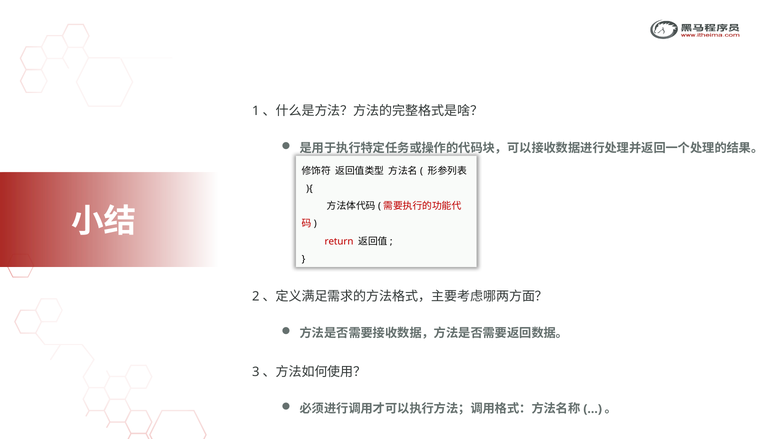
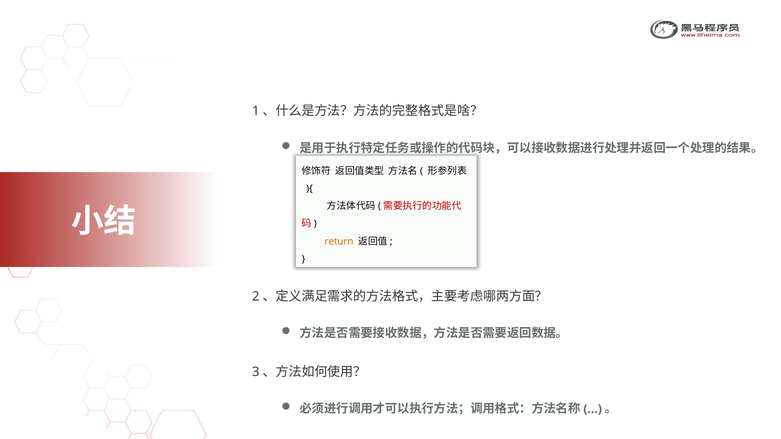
return colour: red -> orange
